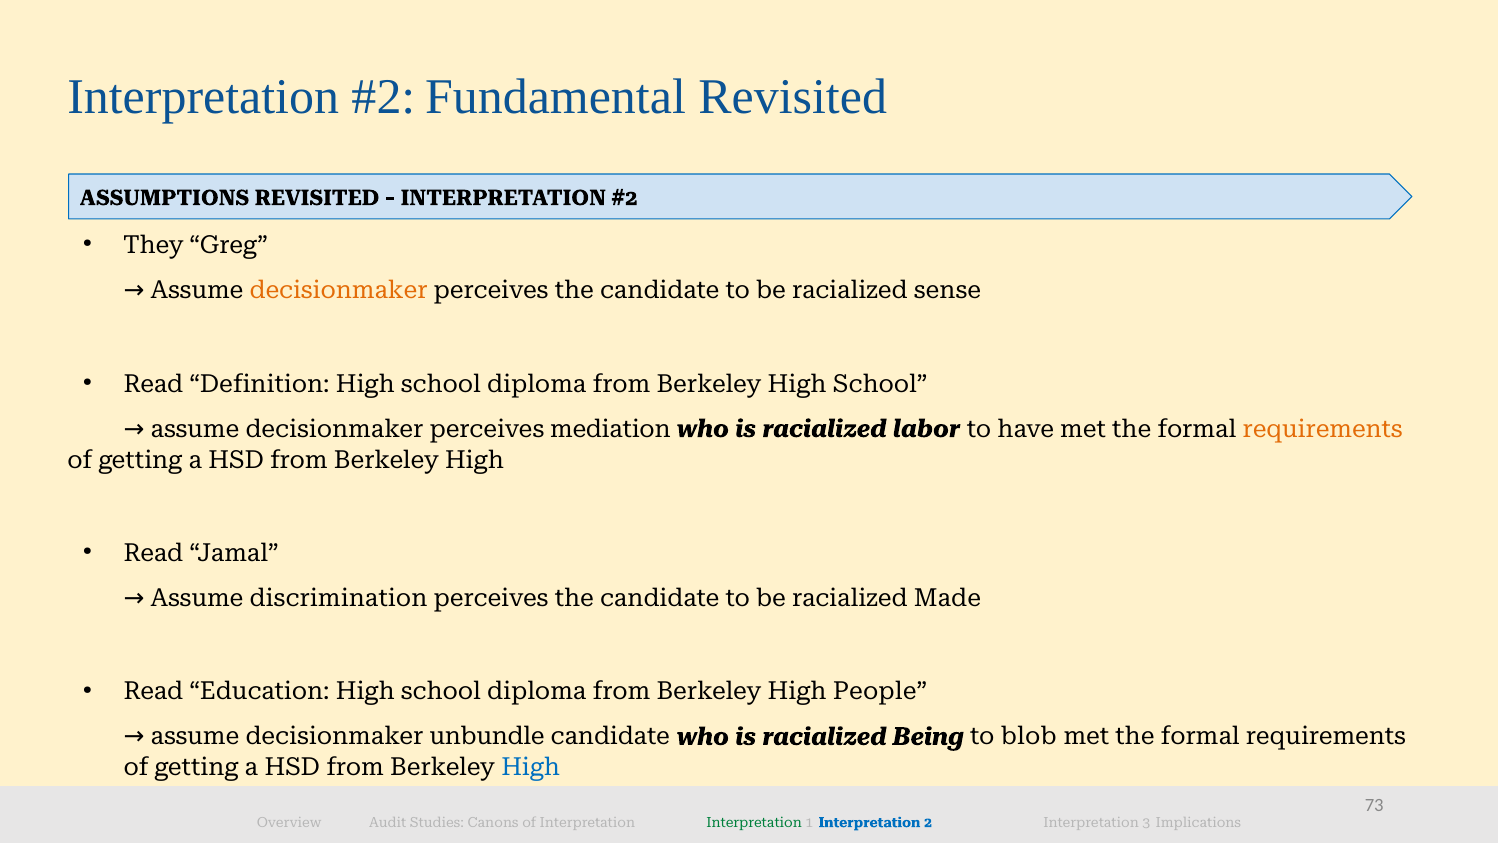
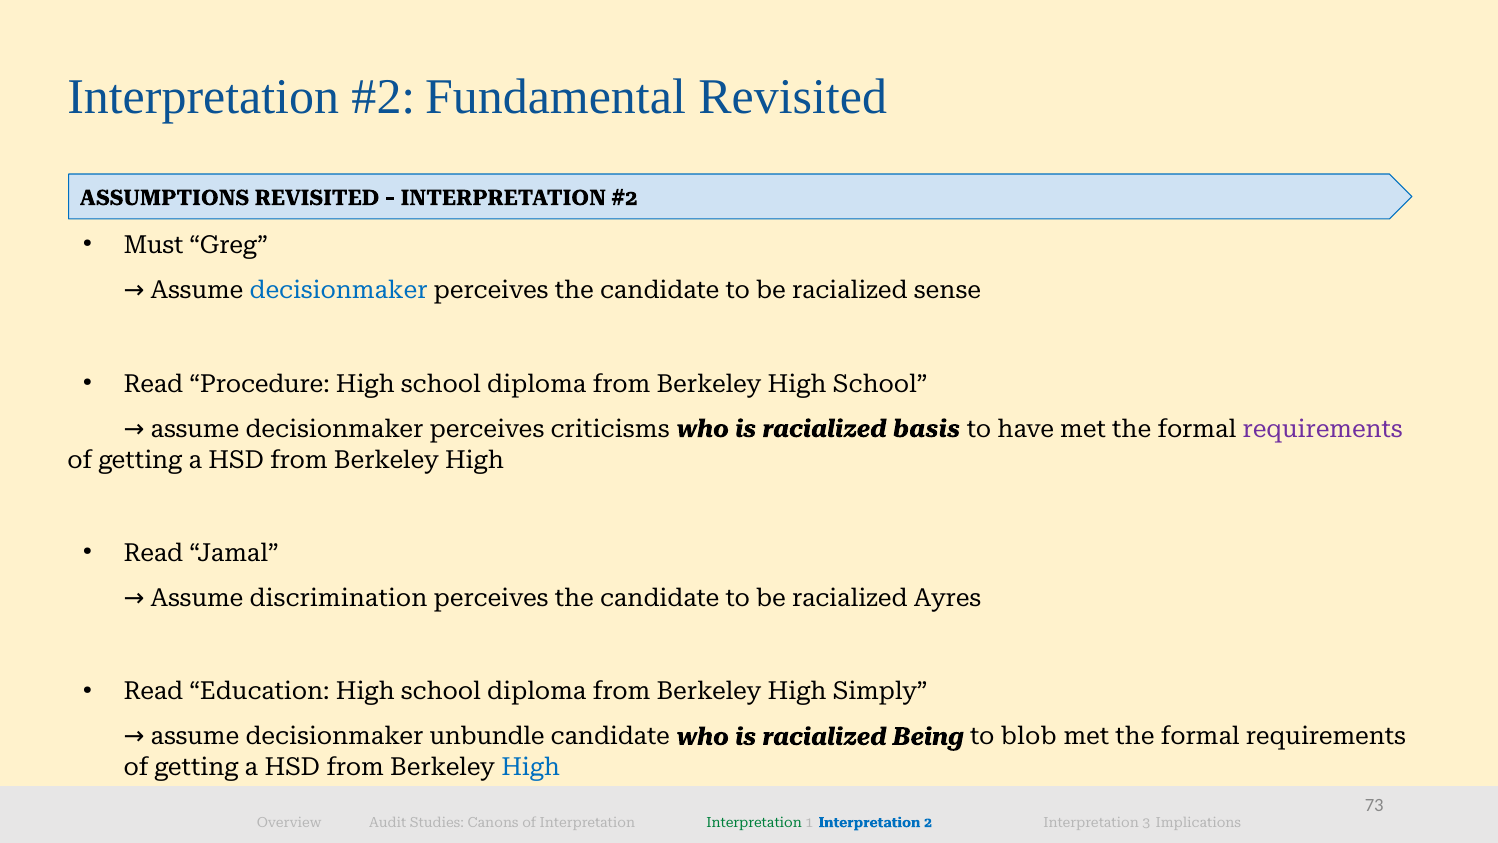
They: They -> Must
decisionmaker at (339, 290) colour: orange -> blue
Definition: Definition -> Procedure
mediation: mediation -> criticisms
labor: labor -> basis
requirements at (1323, 429) colour: orange -> purple
Made: Made -> Ayres
People: People -> Simply
